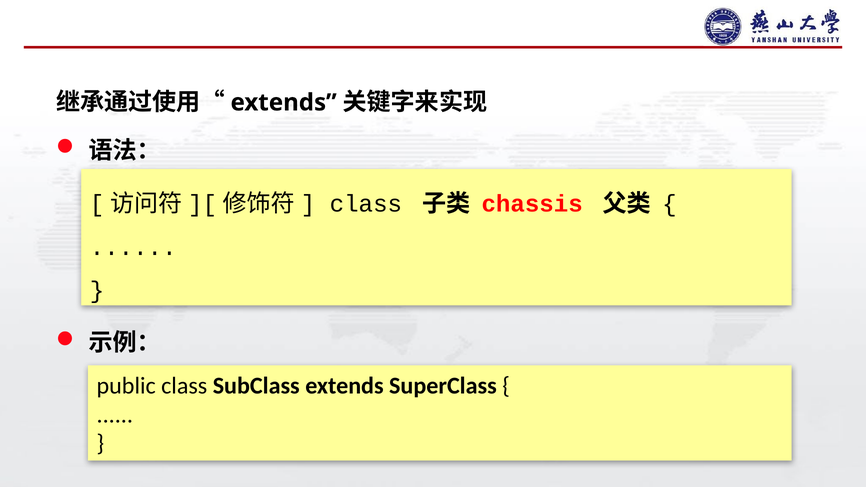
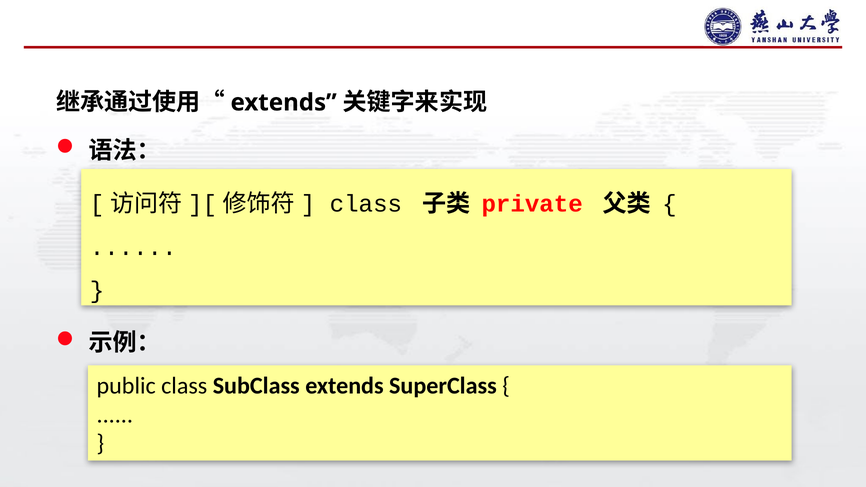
chassis: chassis -> private
